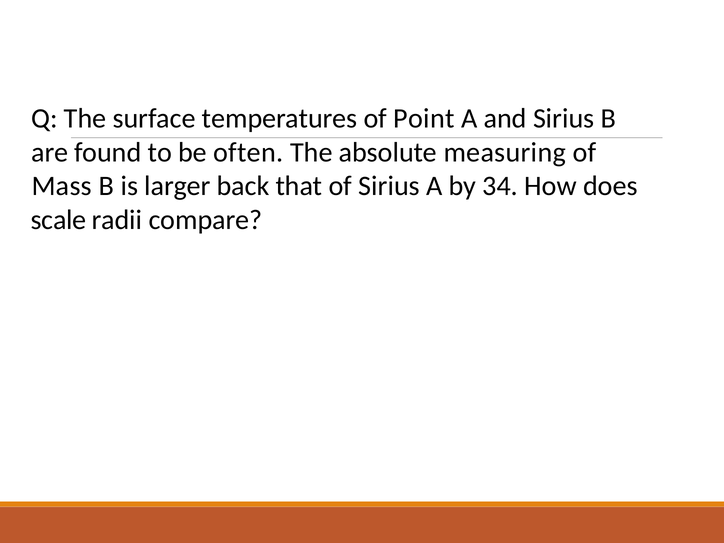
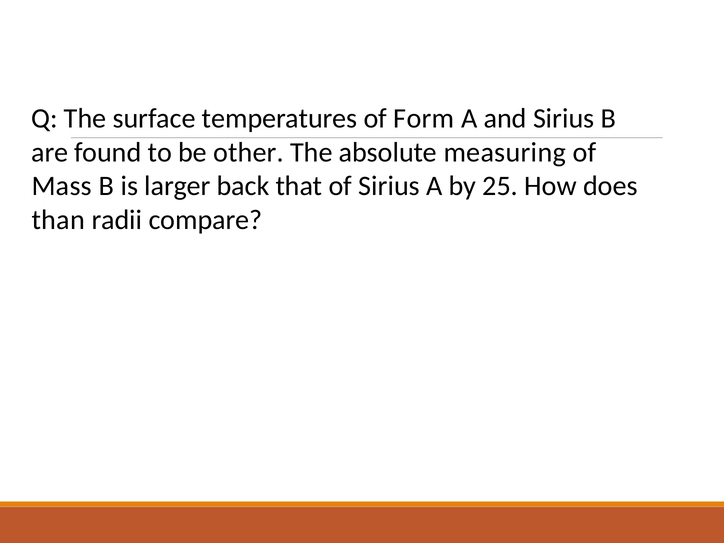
Point: Point -> Form
often: often -> other
34: 34 -> 25
scale: scale -> than
